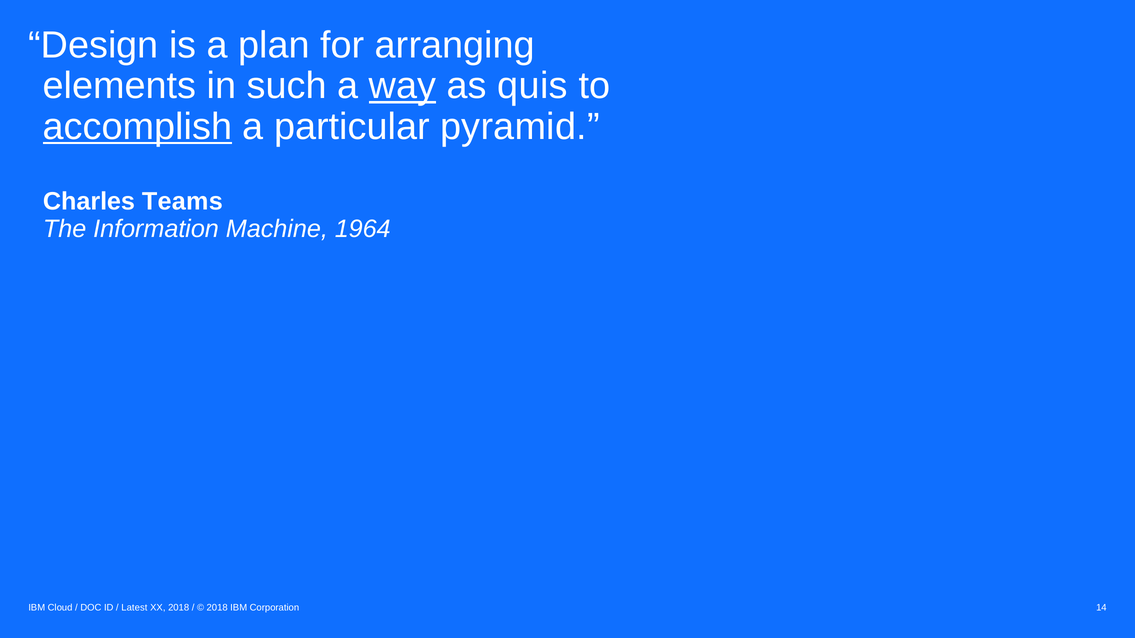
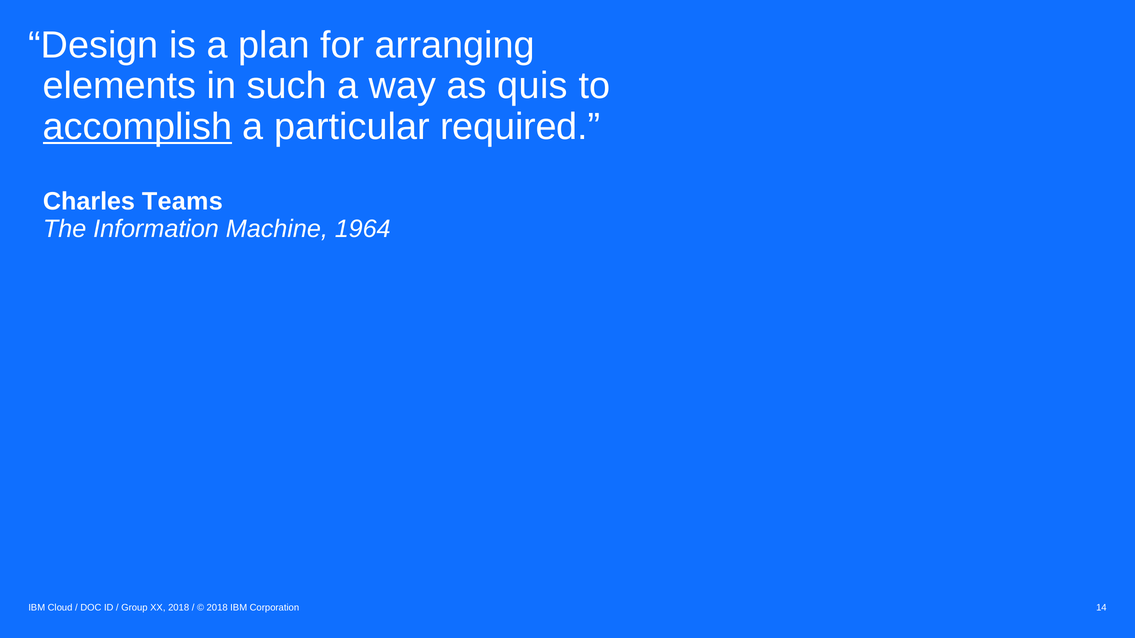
way underline: present -> none
pyramid: pyramid -> required
Latest: Latest -> Group
